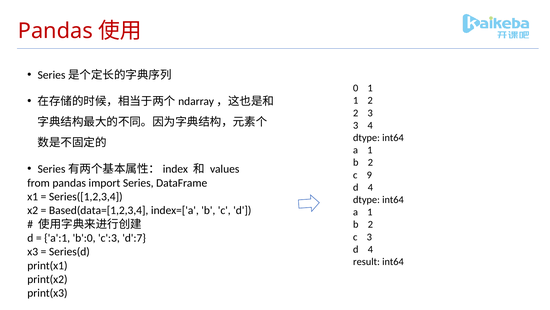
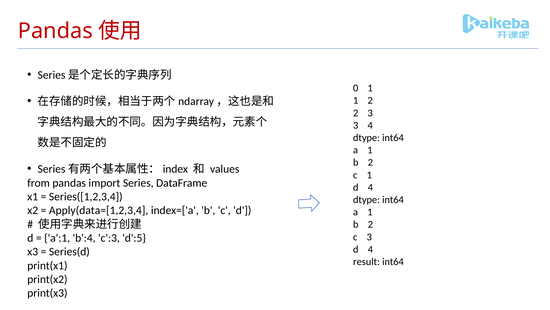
c 9: 9 -> 1
Based(data=[1,2,3,4: Based(data=[1,2,3,4 -> Apply(data=[1,2,3,4
b':0: b':0 -> b':4
d':7: d':7 -> d':5
